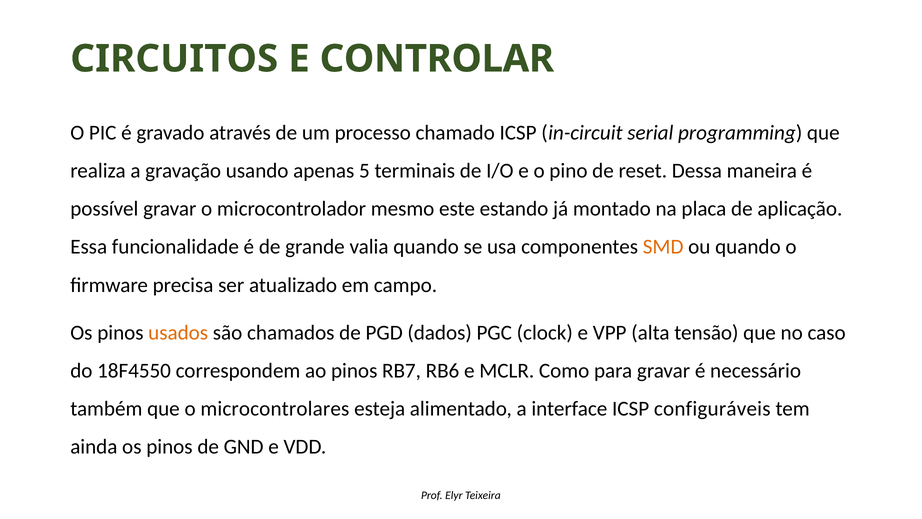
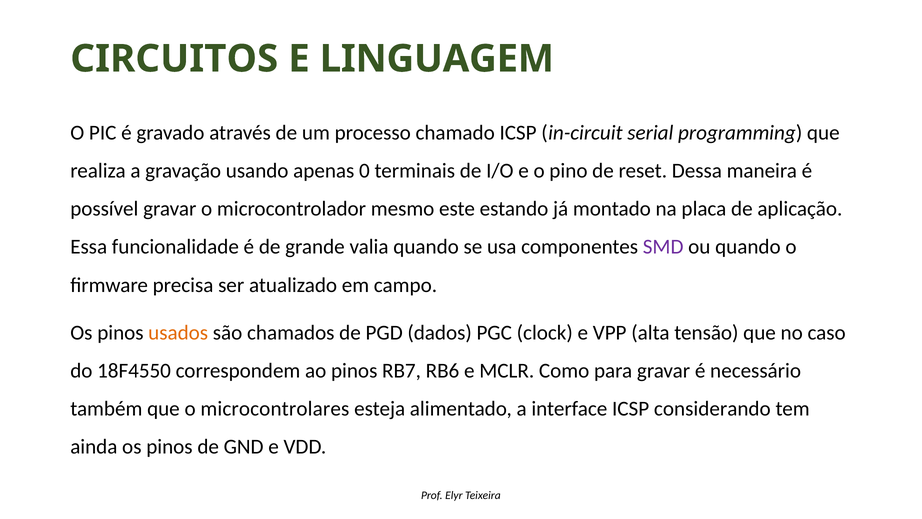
CONTROLAR: CONTROLAR -> LINGUAGEM
5: 5 -> 0
SMD colour: orange -> purple
configuráveis: configuráveis -> considerando
